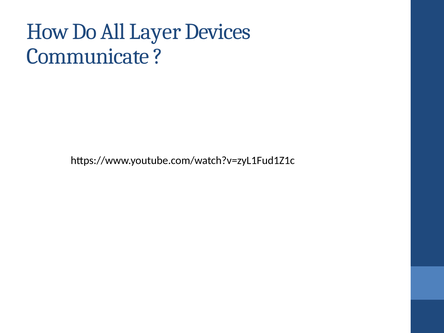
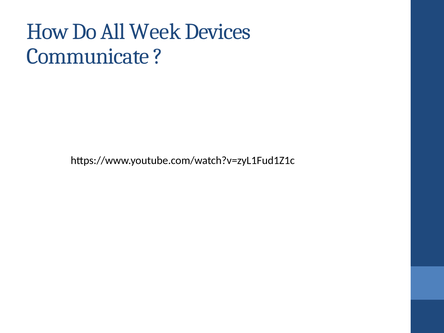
Layer: Layer -> Week
